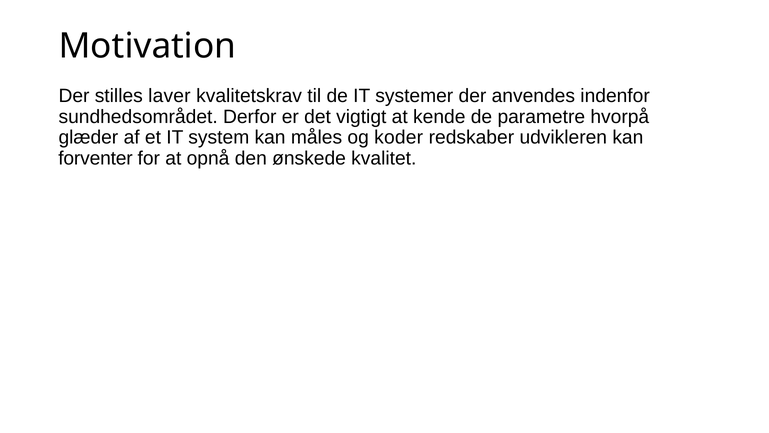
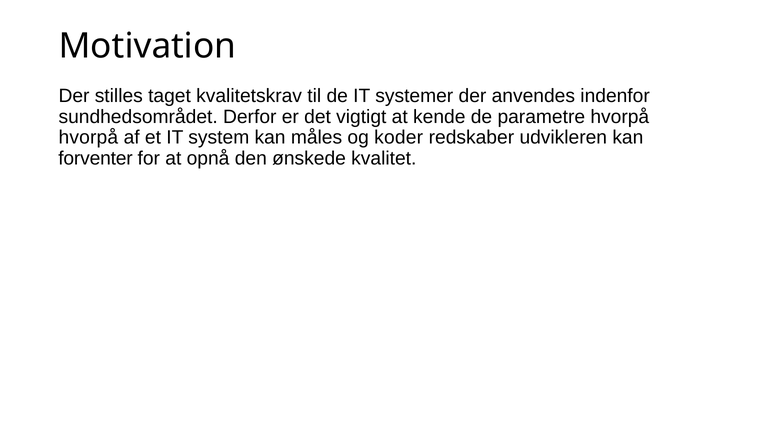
laver: laver -> taget
glæder at (88, 137): glæder -> hvorpå
